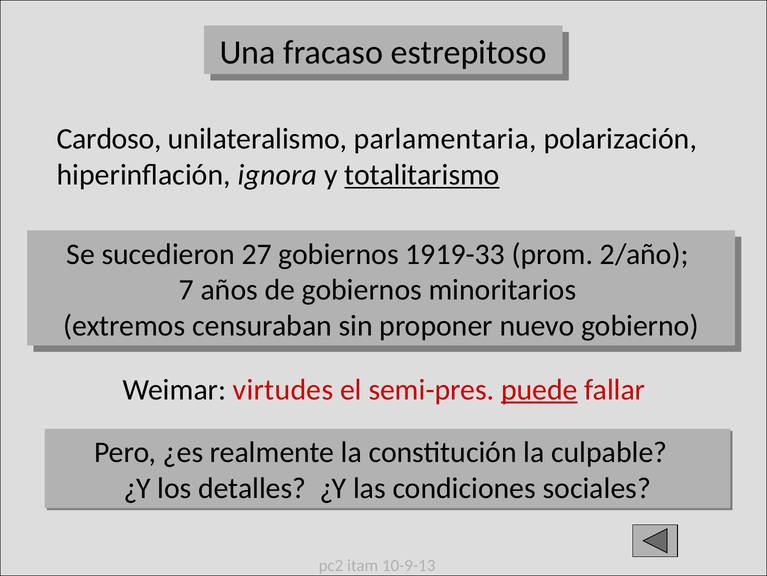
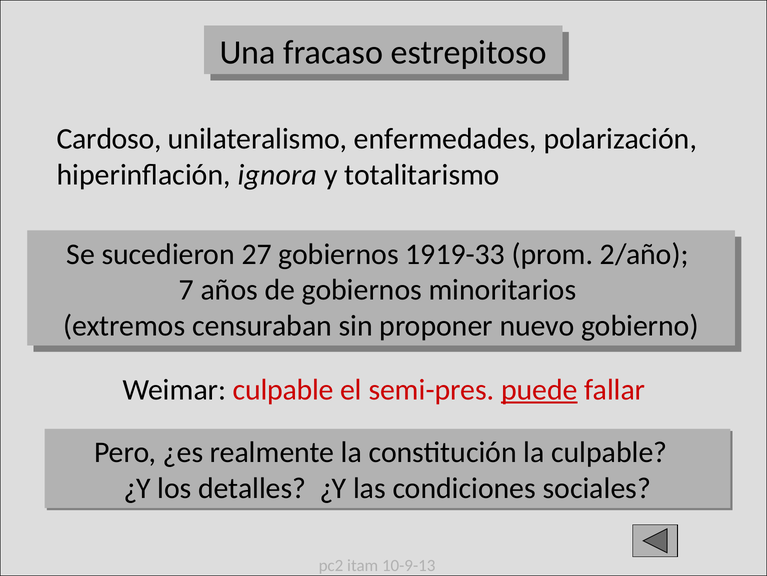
parlamentaria: parlamentaria -> enfermedades
totalitarismo underline: present -> none
Weimar virtudes: virtudes -> culpable
